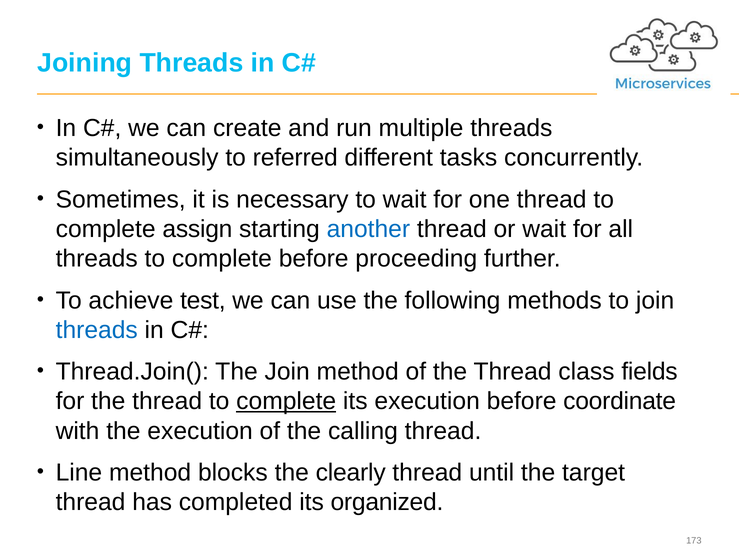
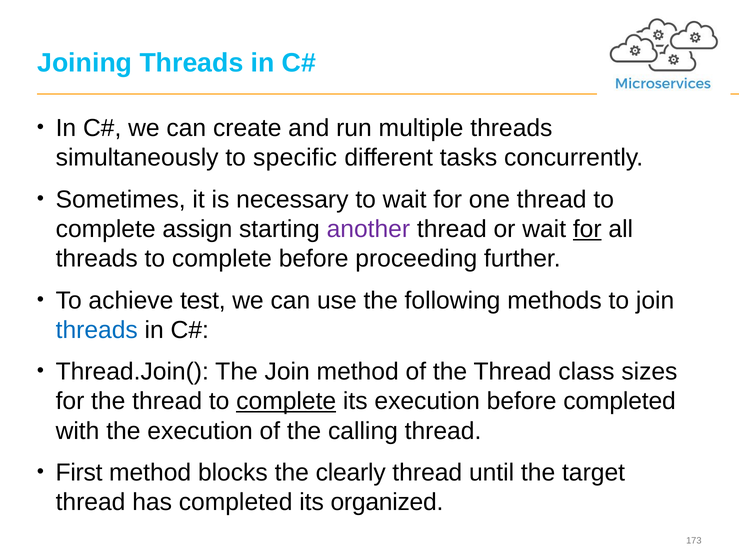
referred: referred -> specific
another colour: blue -> purple
for at (587, 229) underline: none -> present
fields: fields -> sizes
before coordinate: coordinate -> completed
Line: Line -> First
